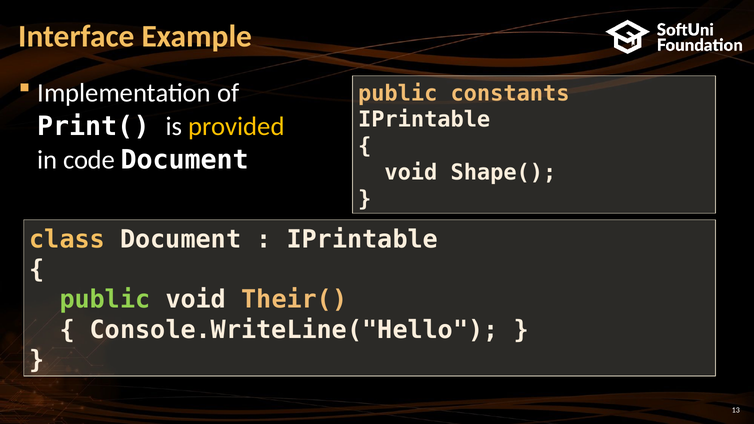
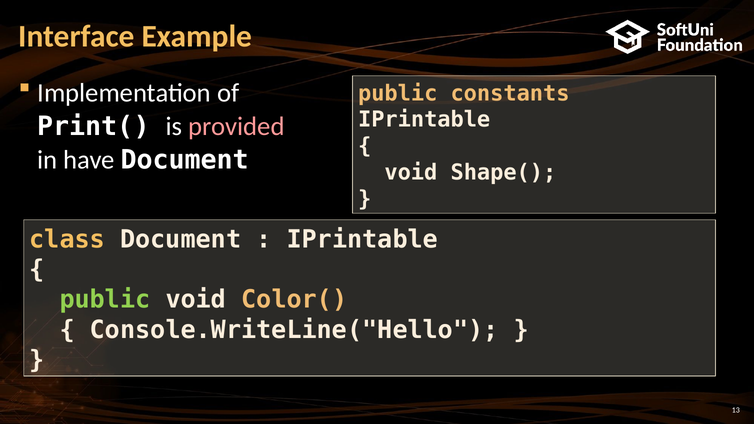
provided colour: yellow -> pink
code: code -> have
Their(: Their( -> Color(
